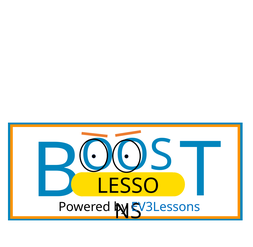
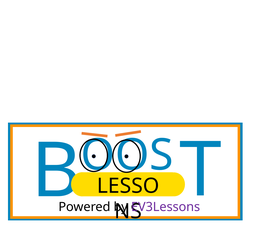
EV3Lessons colour: blue -> purple
